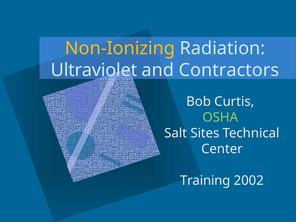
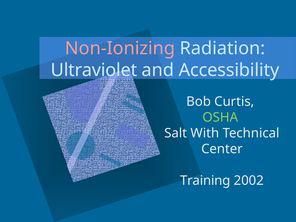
Non-Ionizing colour: yellow -> pink
Contractors: Contractors -> Accessibility
Sites: Sites -> With
